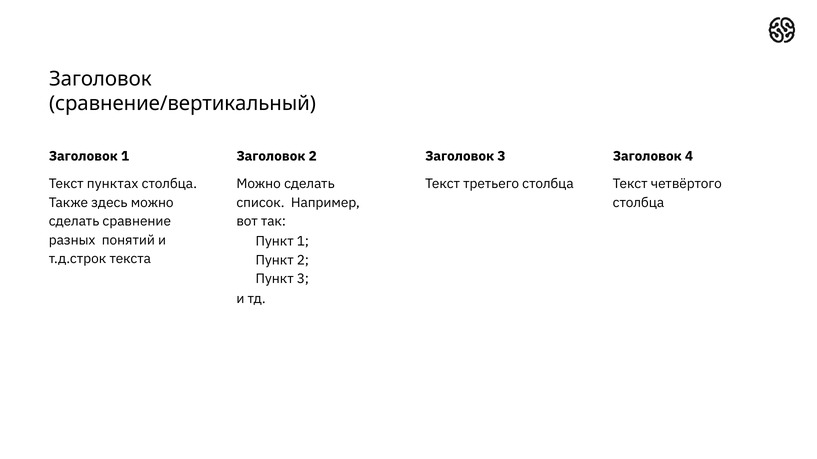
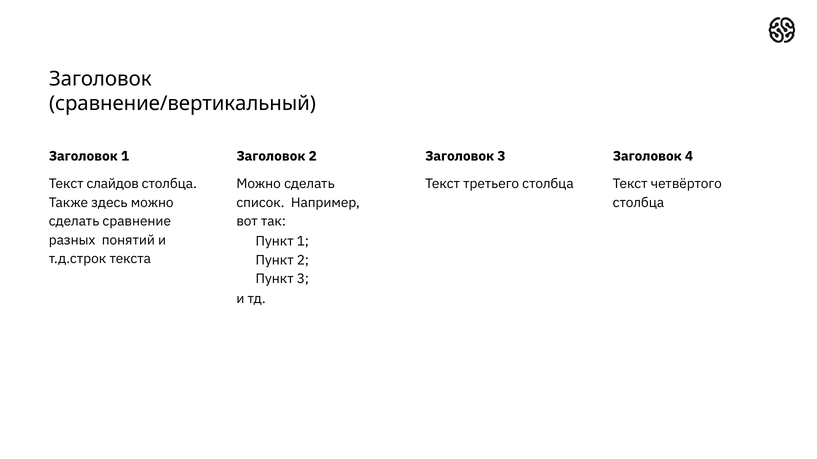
пунктах: пунктах -> слайдов
